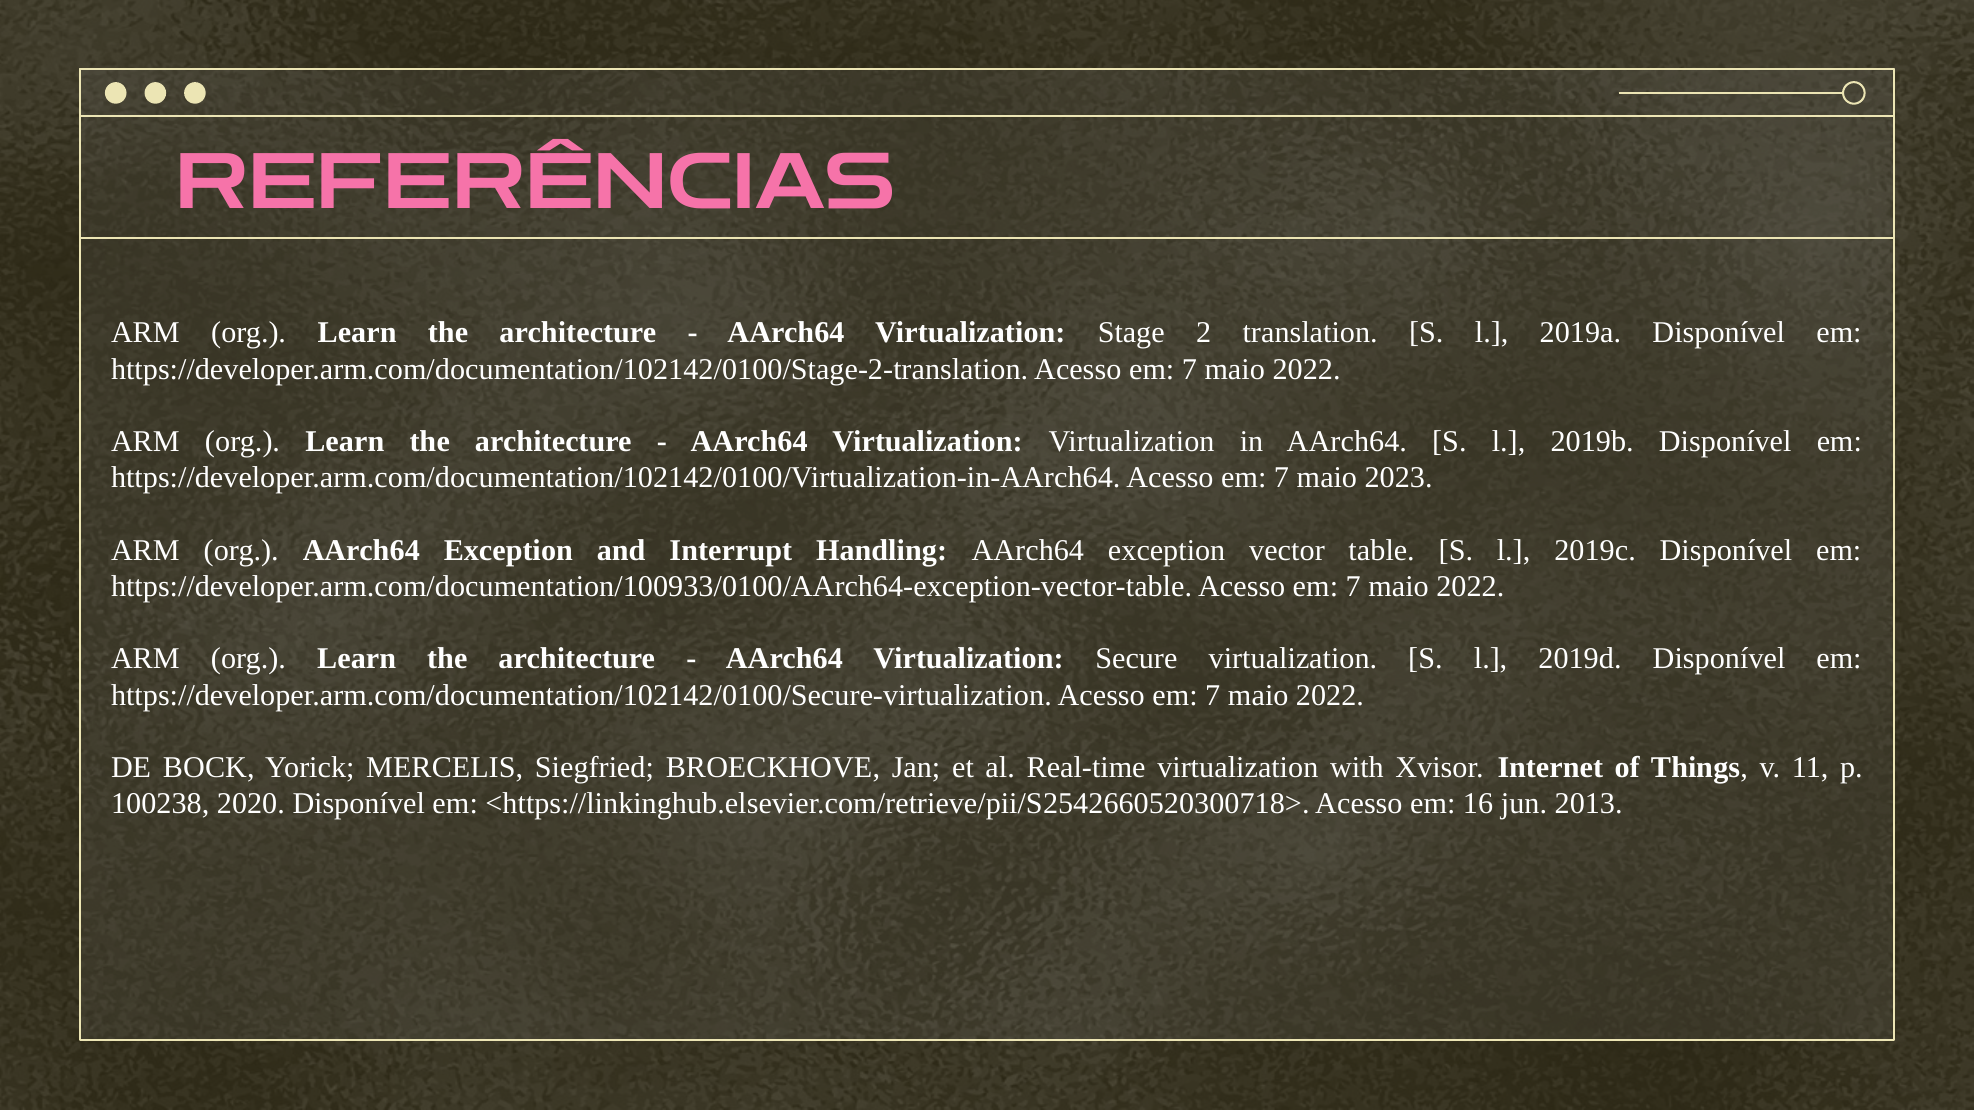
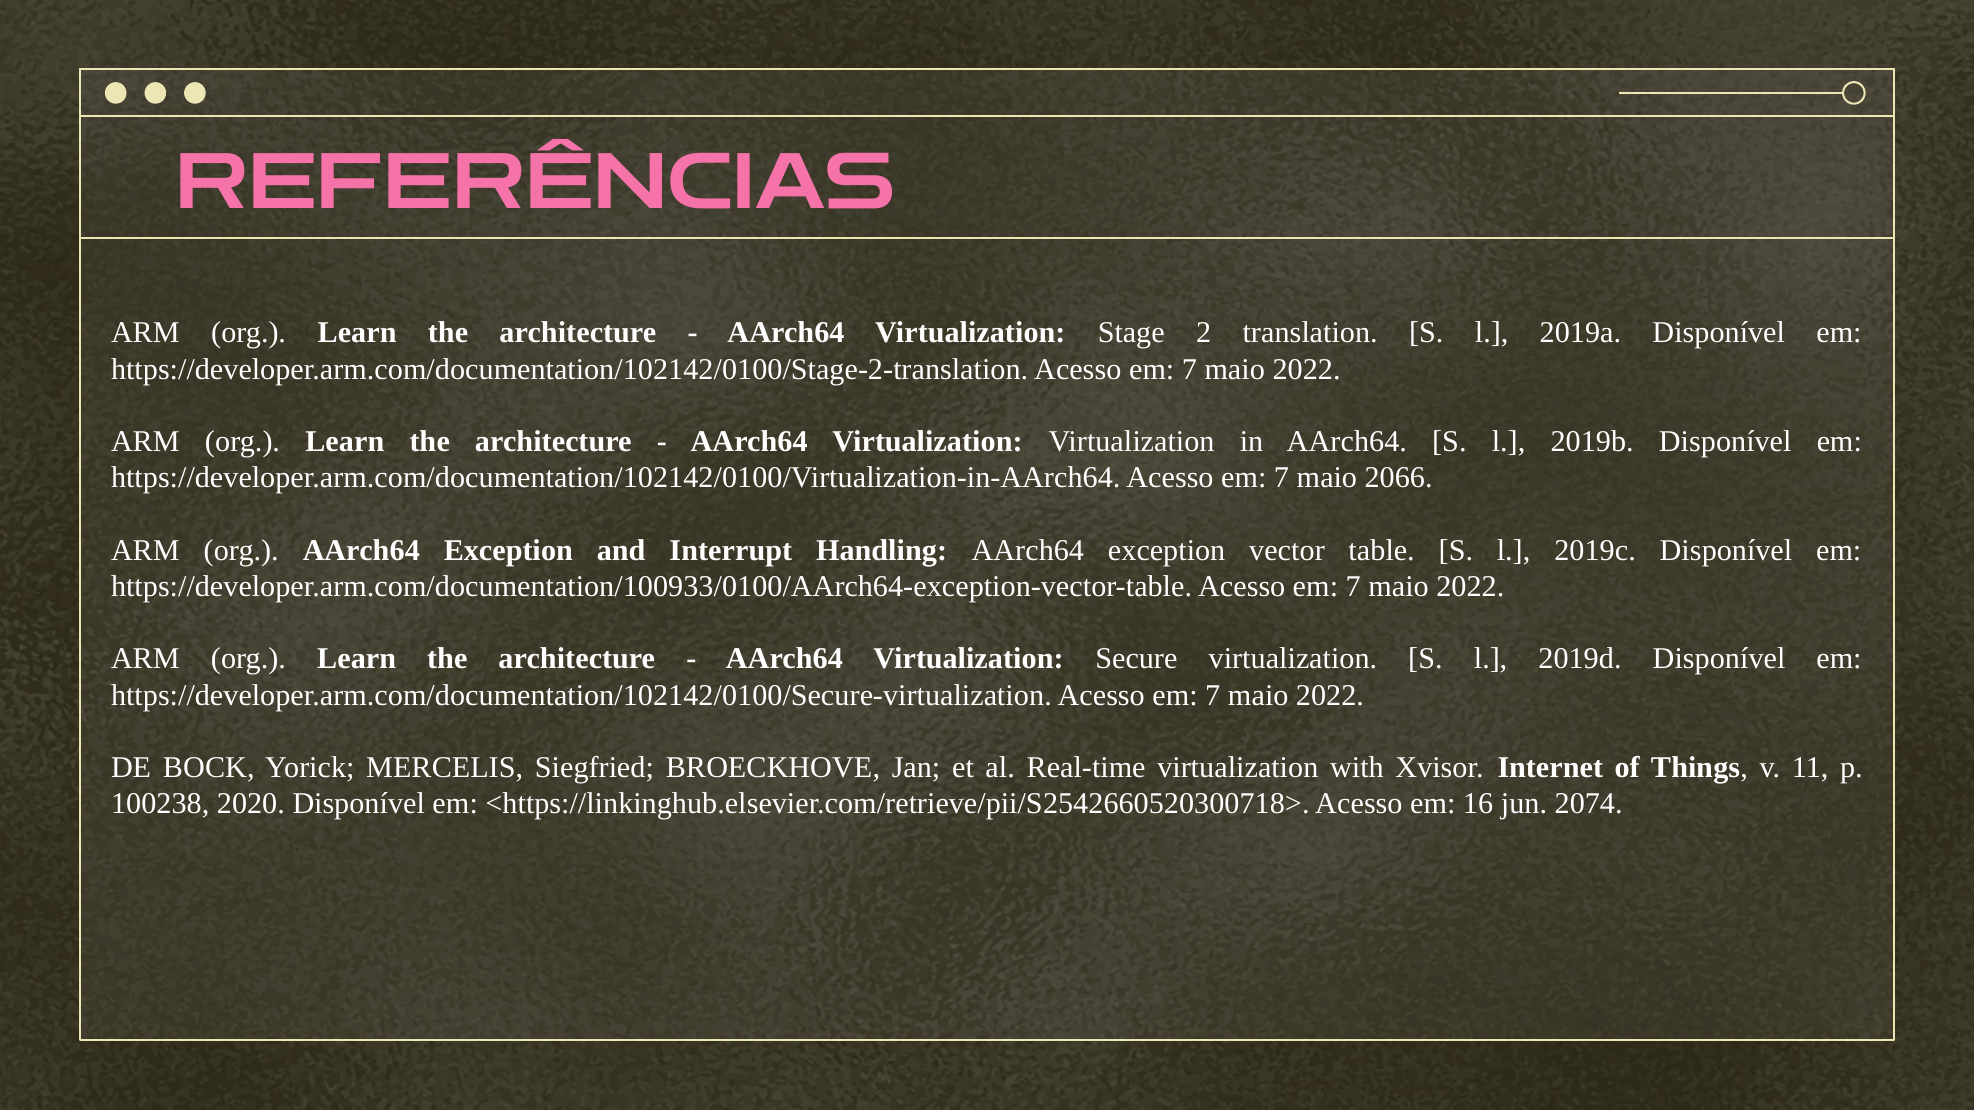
2023: 2023 -> 2066
2013: 2013 -> 2074
